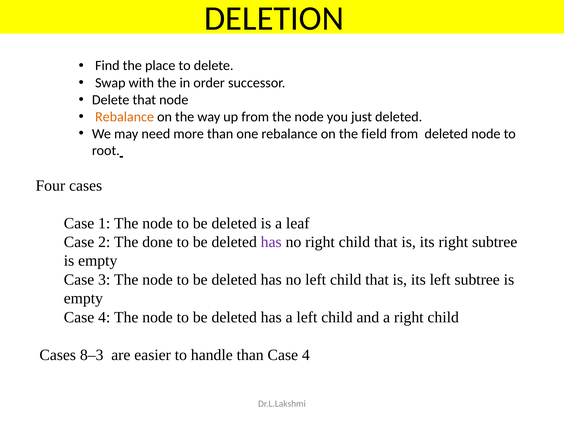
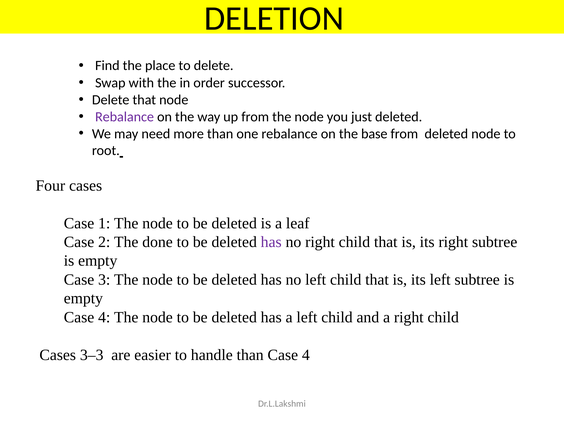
Rebalance at (125, 117) colour: orange -> purple
field: field -> base
8–3: 8–3 -> 3–3
